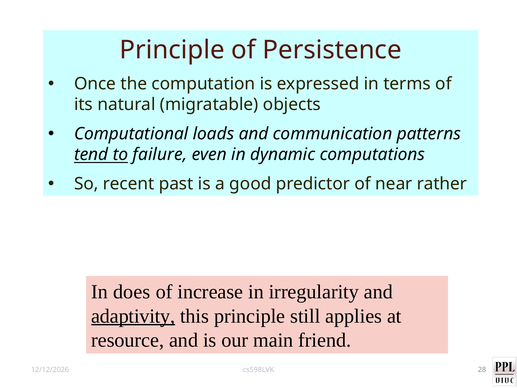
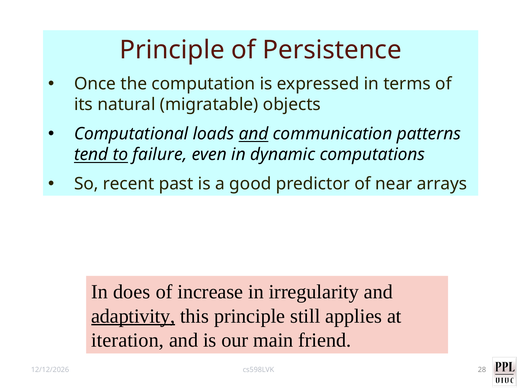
and at (254, 134) underline: none -> present
rather: rather -> arrays
resource: resource -> iteration
